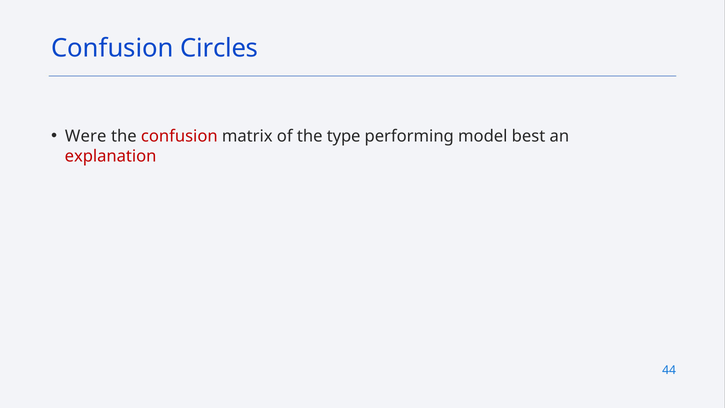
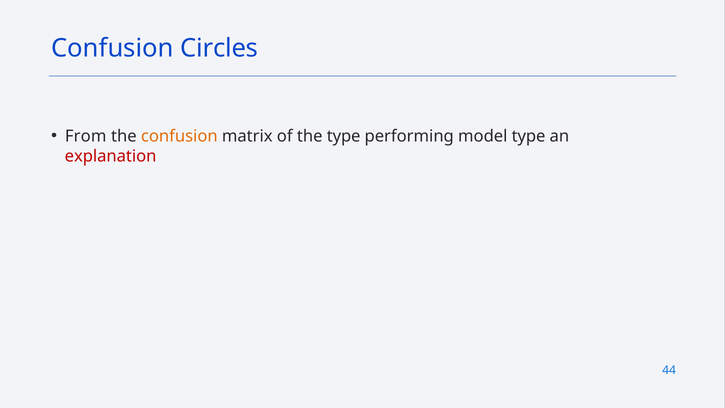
Were: Were -> From
confusion at (179, 136) colour: red -> orange
model best: best -> type
